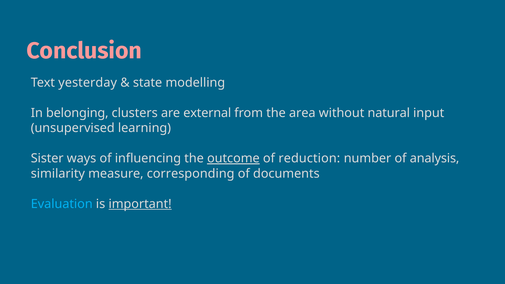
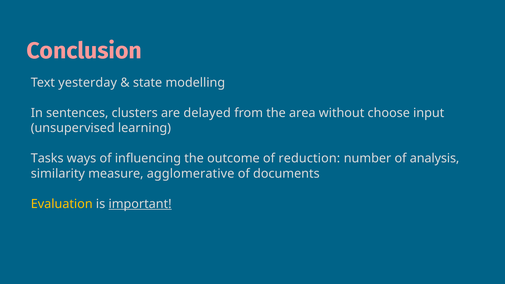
belonging: belonging -> sentences
external: external -> delayed
natural: natural -> choose
Sister: Sister -> Tasks
outcome underline: present -> none
corresponding: corresponding -> agglomerative
Evaluation colour: light blue -> yellow
